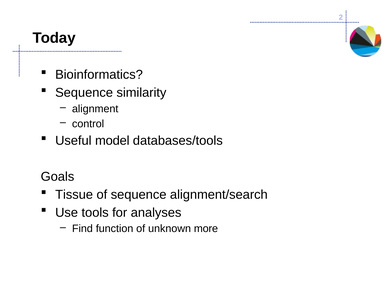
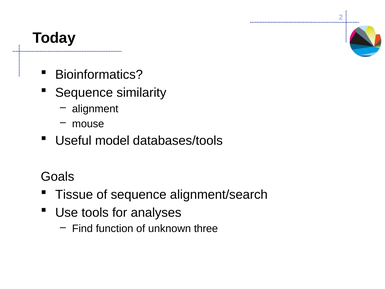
control: control -> mouse
more: more -> three
